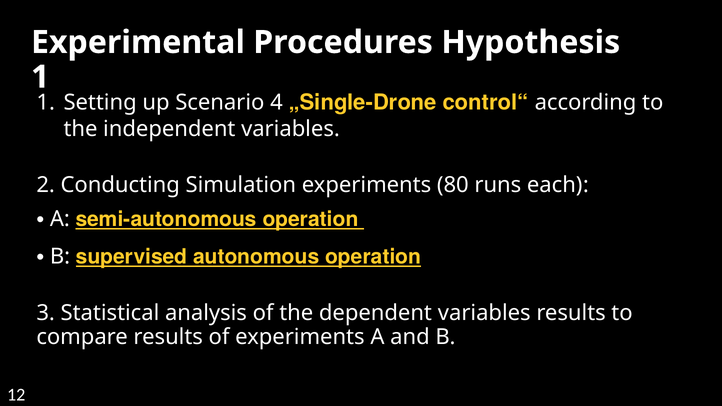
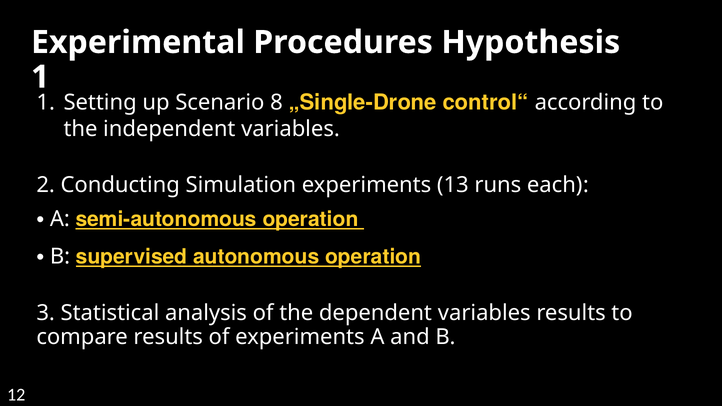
4: 4 -> 8
80: 80 -> 13
